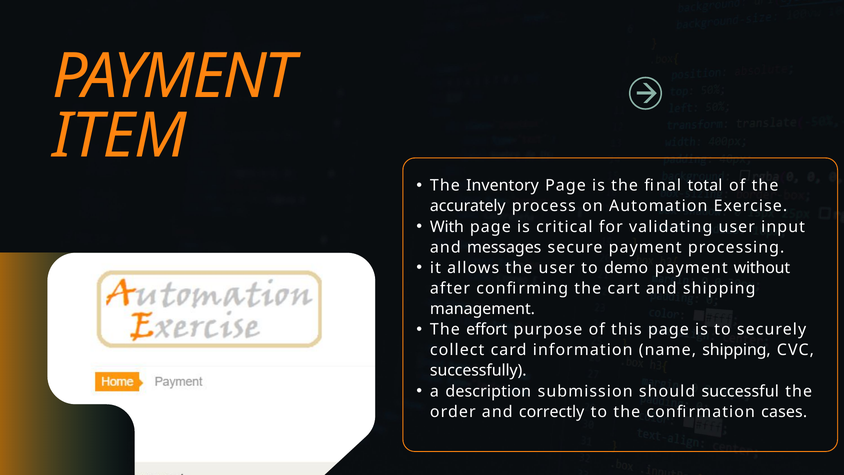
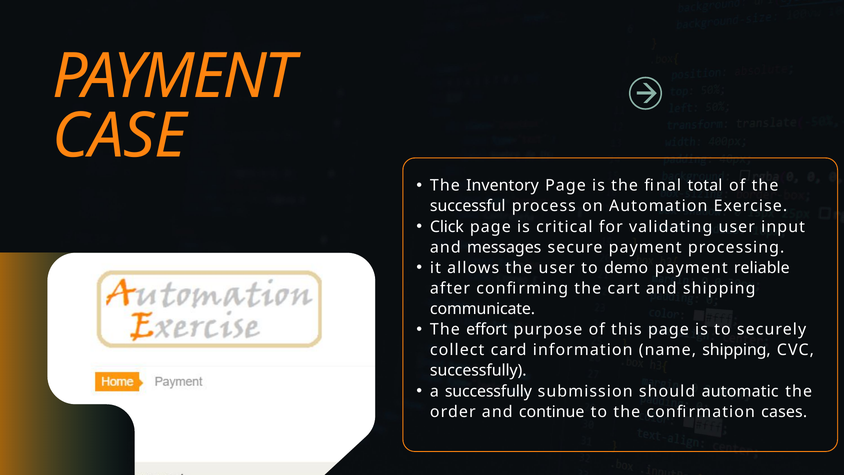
ITEM: ITEM -> CASE
accurately: accurately -> successful
With: With -> Click
without: without -> reliable
management: management -> communicate
a description: description -> successfully
successful: successful -> automatic
correctly: correctly -> continue
